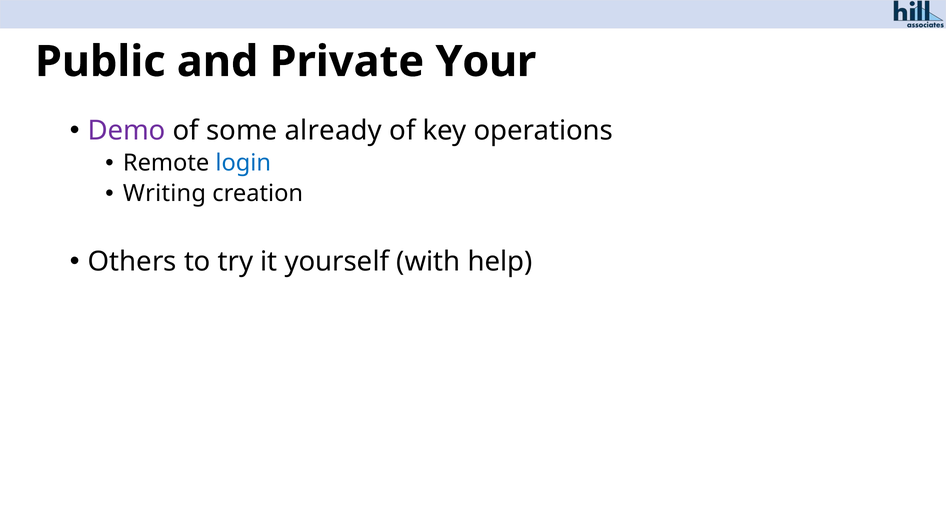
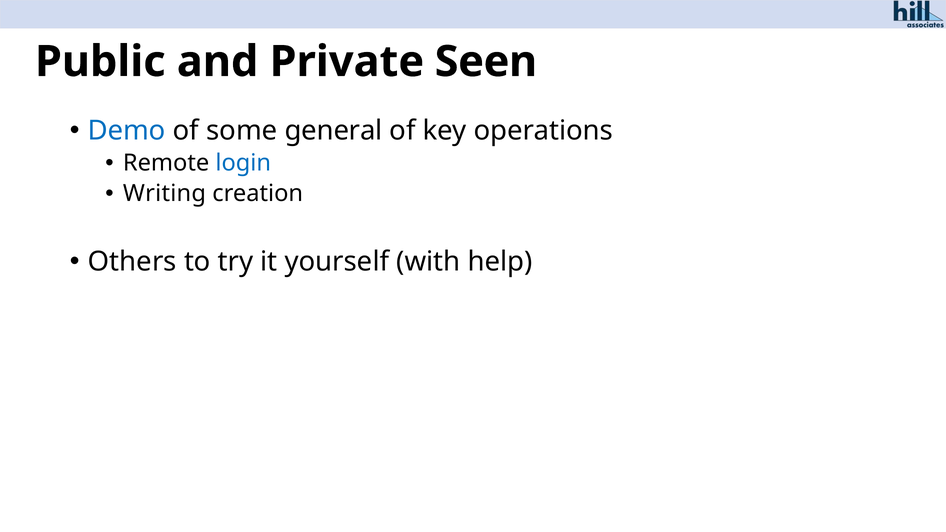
Your: Your -> Seen
Demo colour: purple -> blue
already: already -> general
